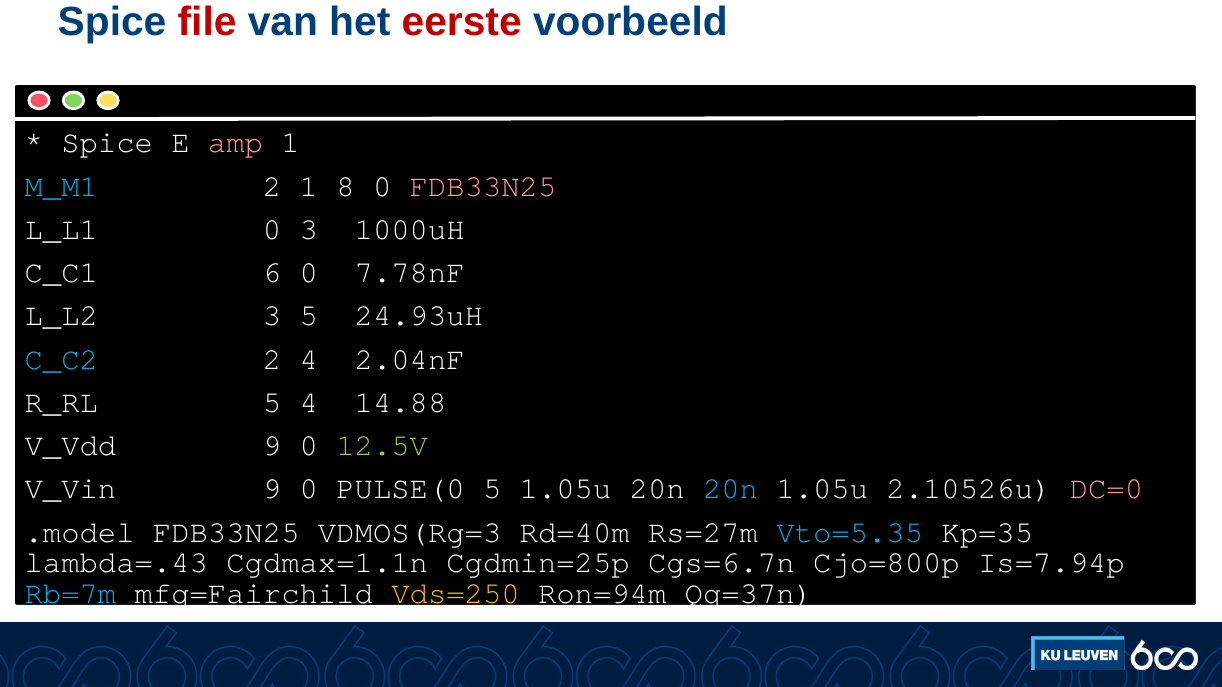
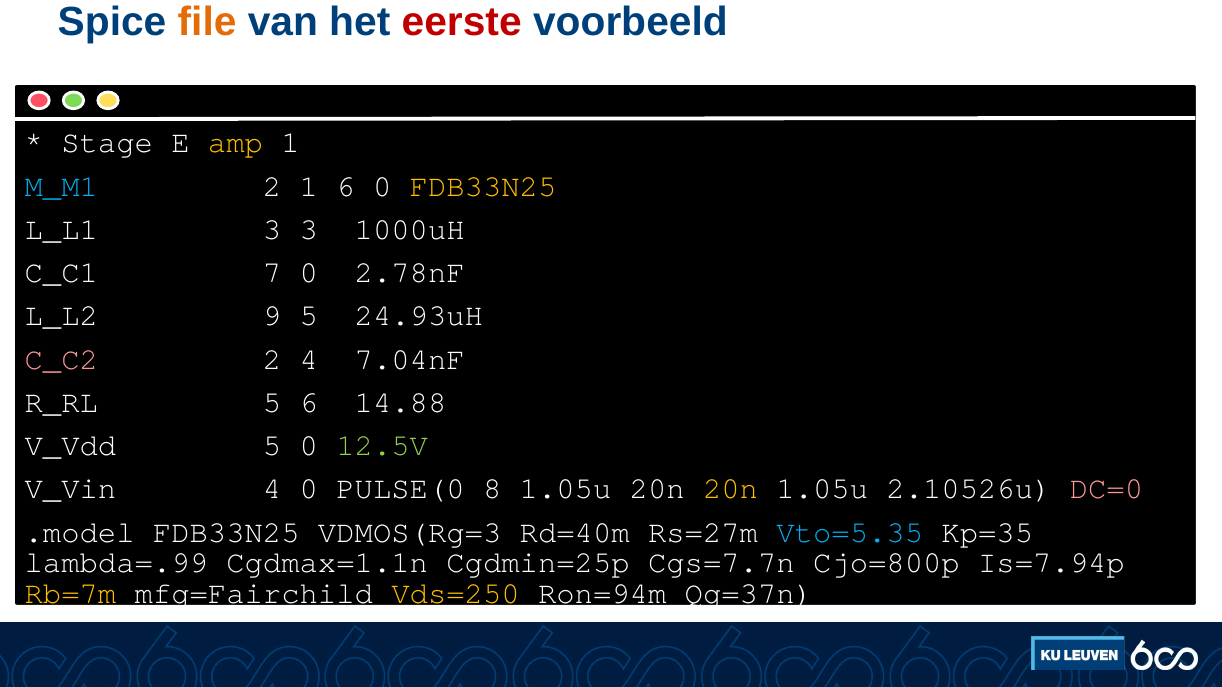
file colour: red -> orange
Spice at (107, 143): Spice -> Stage
amp colour: pink -> yellow
1 8: 8 -> 6
FDB33N25 at (483, 186) colour: pink -> yellow
L_L1 0: 0 -> 3
6: 6 -> 7
7.78nF: 7.78nF -> 2.78nF
L_L2 3: 3 -> 9
C_C2 colour: light blue -> pink
2.04nF: 2.04nF -> 7.04nF
5 4: 4 -> 6
V_Vdd 9: 9 -> 5
V_Vin 9: 9 -> 4
PULSE(0 5: 5 -> 8
20n at (731, 489) colour: light blue -> yellow
lambda=.43: lambda=.43 -> lambda=.99
Cgs=6.7n: Cgs=6.7n -> Cgs=7.7n
Rb=7m colour: light blue -> yellow
